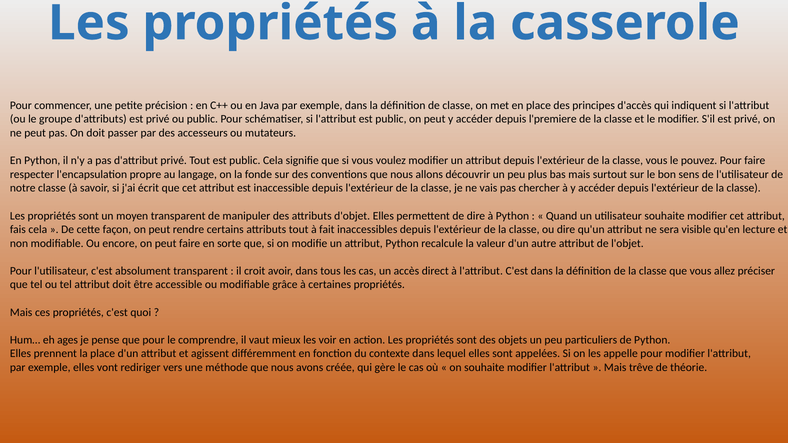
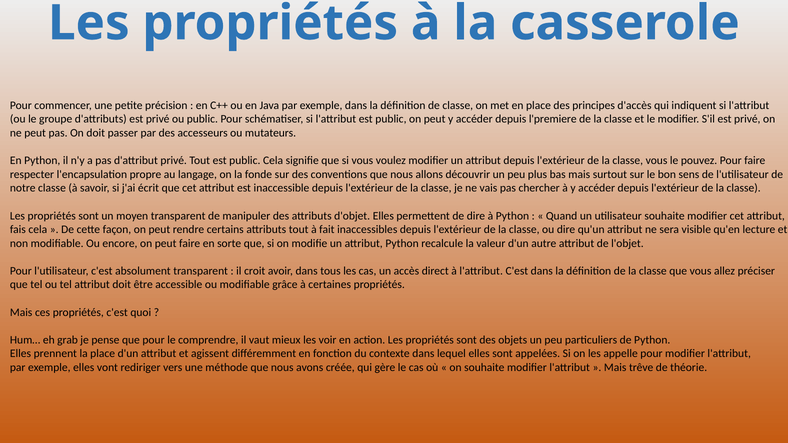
ages: ages -> grab
